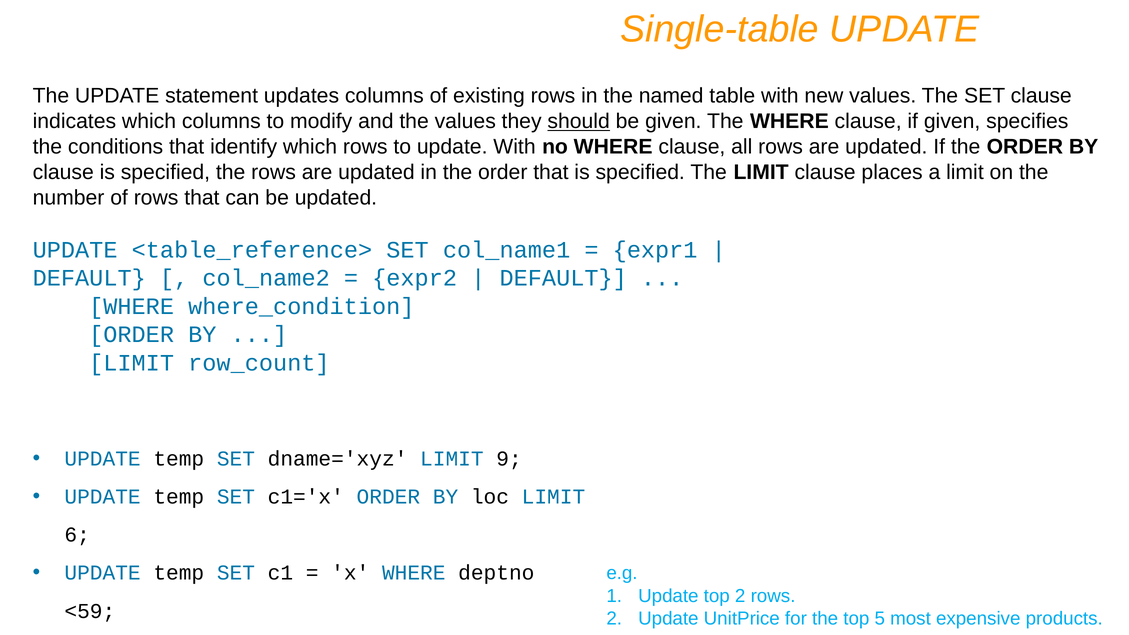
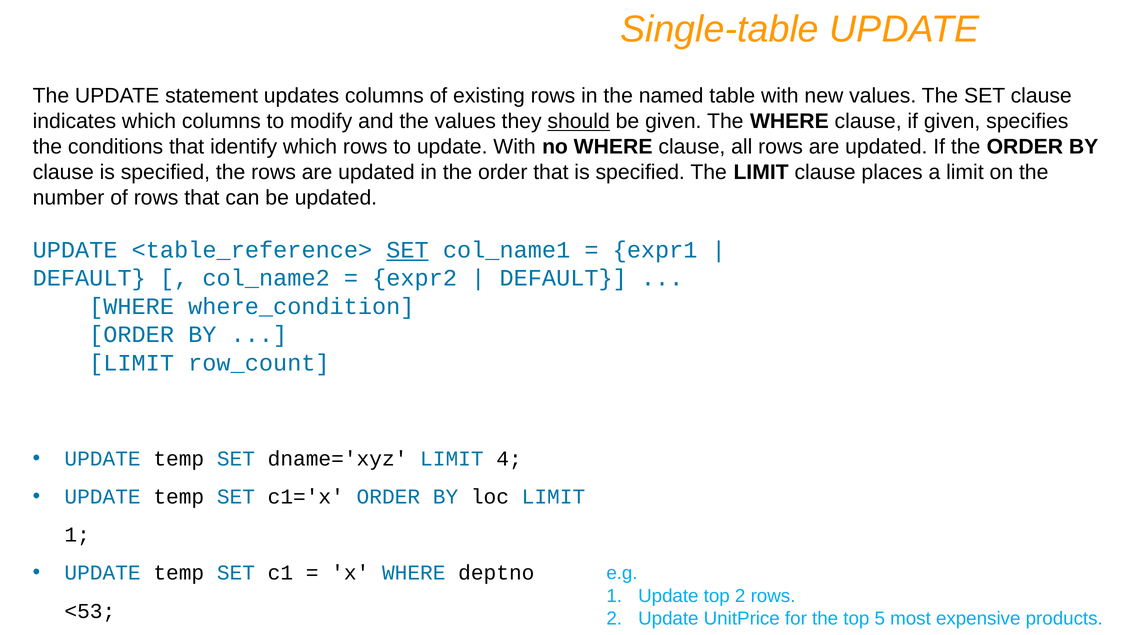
SET at (408, 250) underline: none -> present
9: 9 -> 4
6 at (77, 535): 6 -> 1
<59: <59 -> <53
